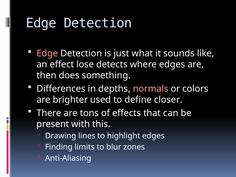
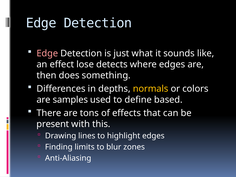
normals colour: pink -> yellow
brighter: brighter -> samples
closer: closer -> based
